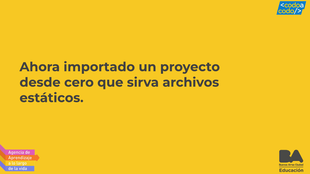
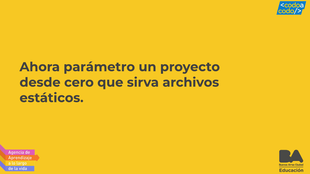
importado: importado -> parámetro
